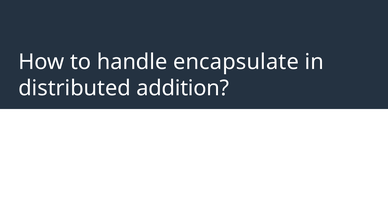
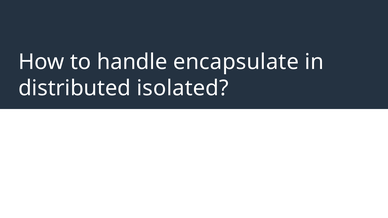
addition: addition -> isolated
